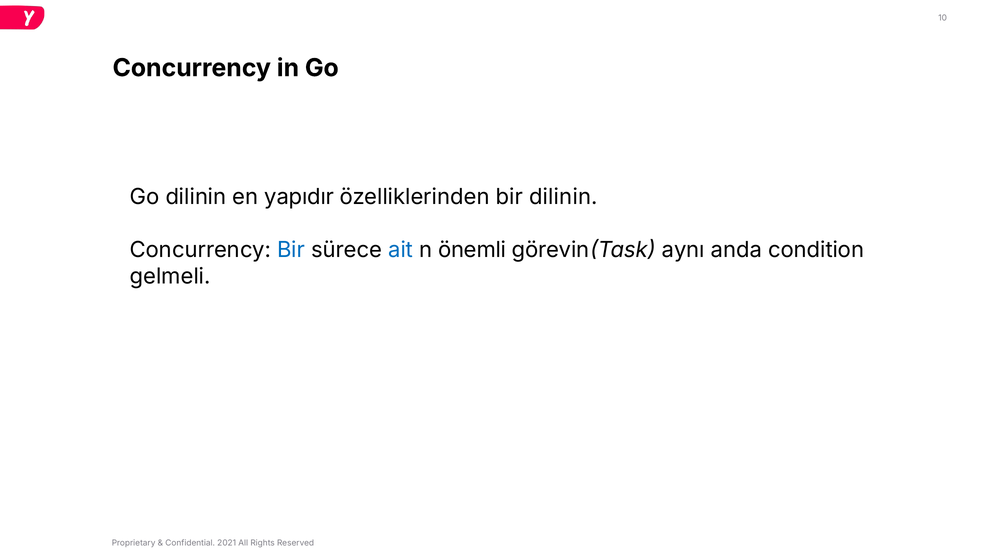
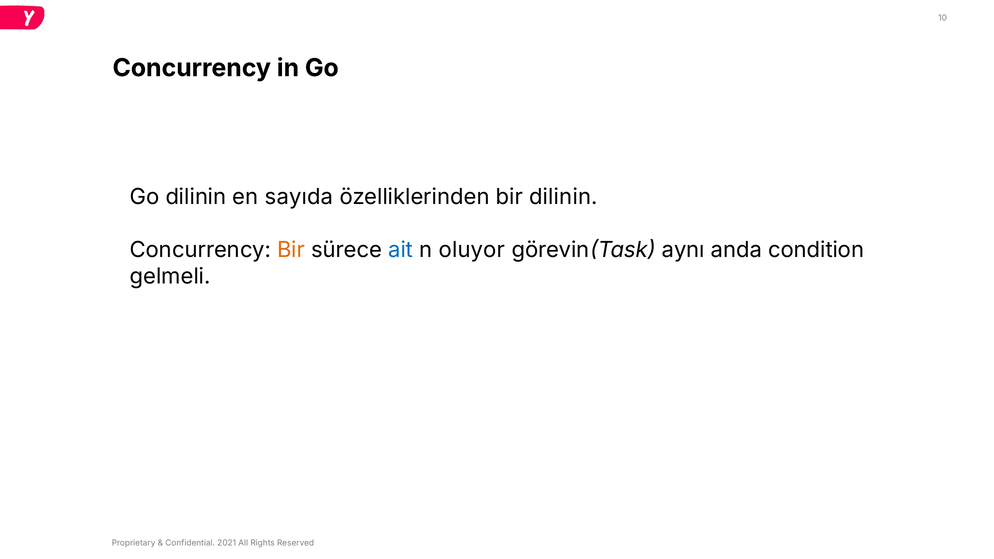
yapıdır: yapıdır -> sayıda
Bir at (291, 250) colour: blue -> orange
önemli: önemli -> oluyor
